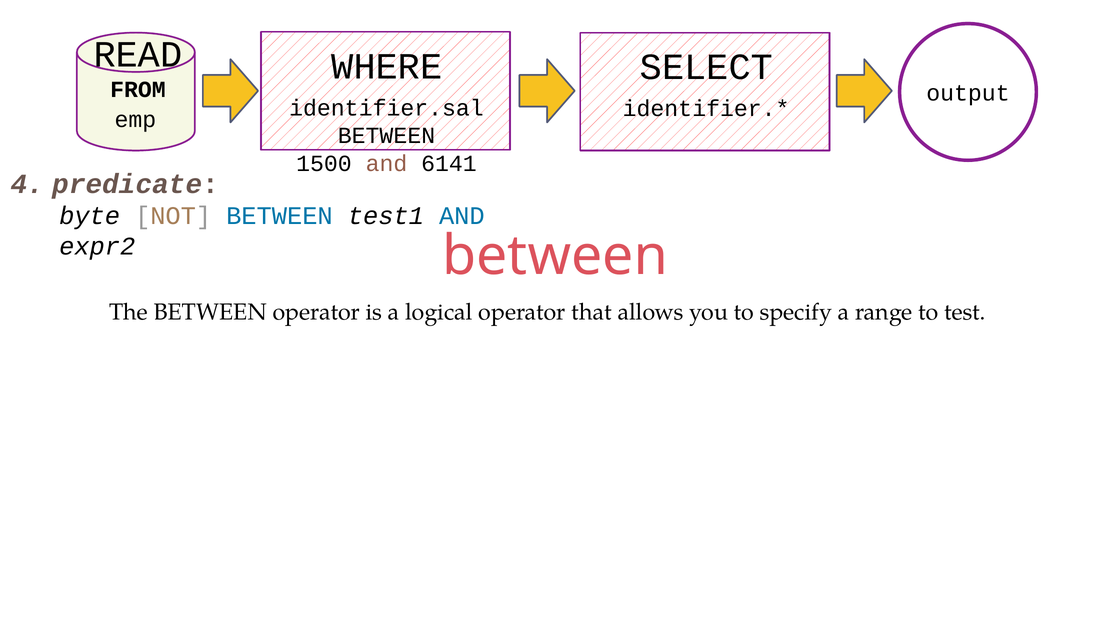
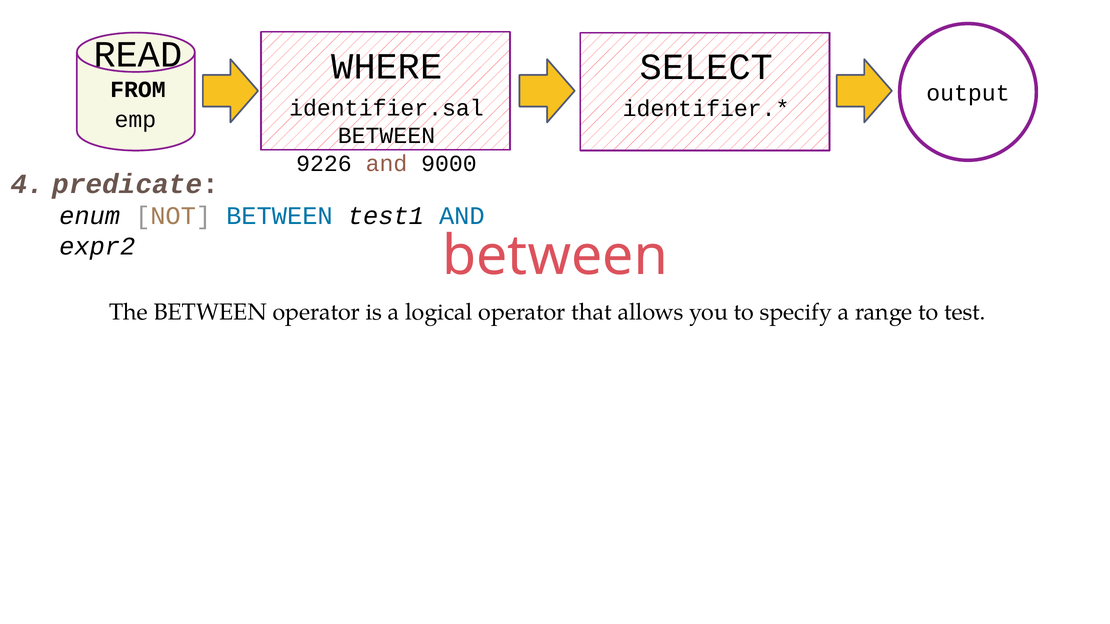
1500: 1500 -> 9226
6141: 6141 -> 9000
byte: byte -> enum
